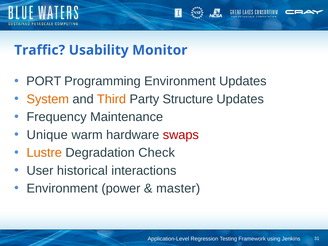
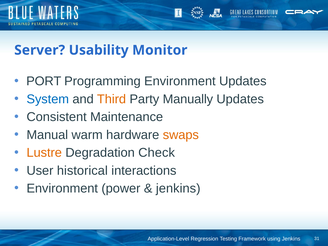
Traffic: Traffic -> Server
System colour: orange -> blue
Structure: Structure -> Manually
Frequency: Frequency -> Consistent
Unique: Unique -> Manual
swaps colour: red -> orange
master at (178, 188): master -> jenkins
